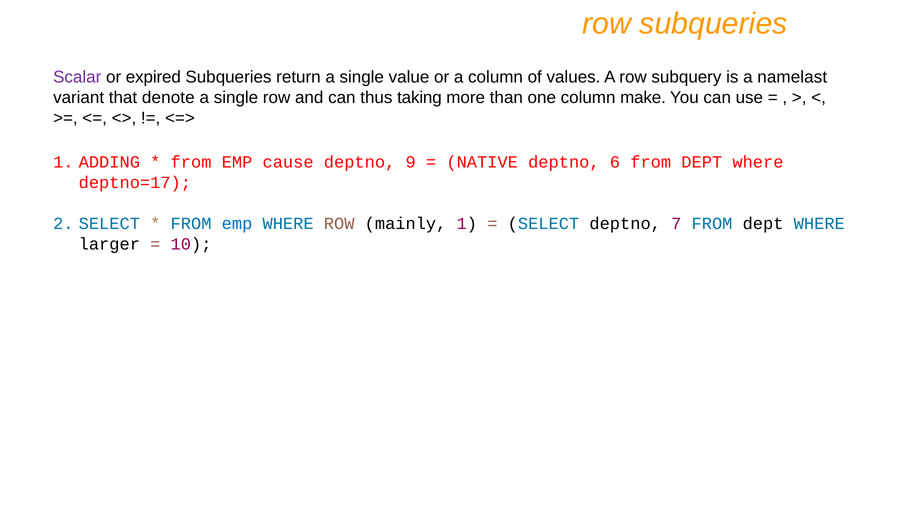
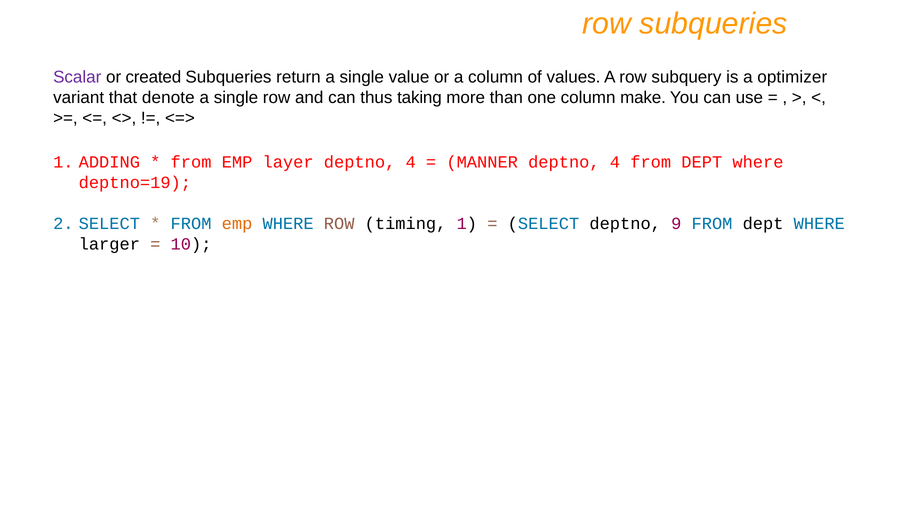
expired: expired -> created
namelast: namelast -> optimizer
cause: cause -> layer
9 at (411, 162): 9 -> 4
NATIVE: NATIVE -> MANNER
6 at (615, 162): 6 -> 4
deptno=17: deptno=17 -> deptno=19
emp at (237, 224) colour: blue -> orange
mainly: mainly -> timing
7: 7 -> 9
